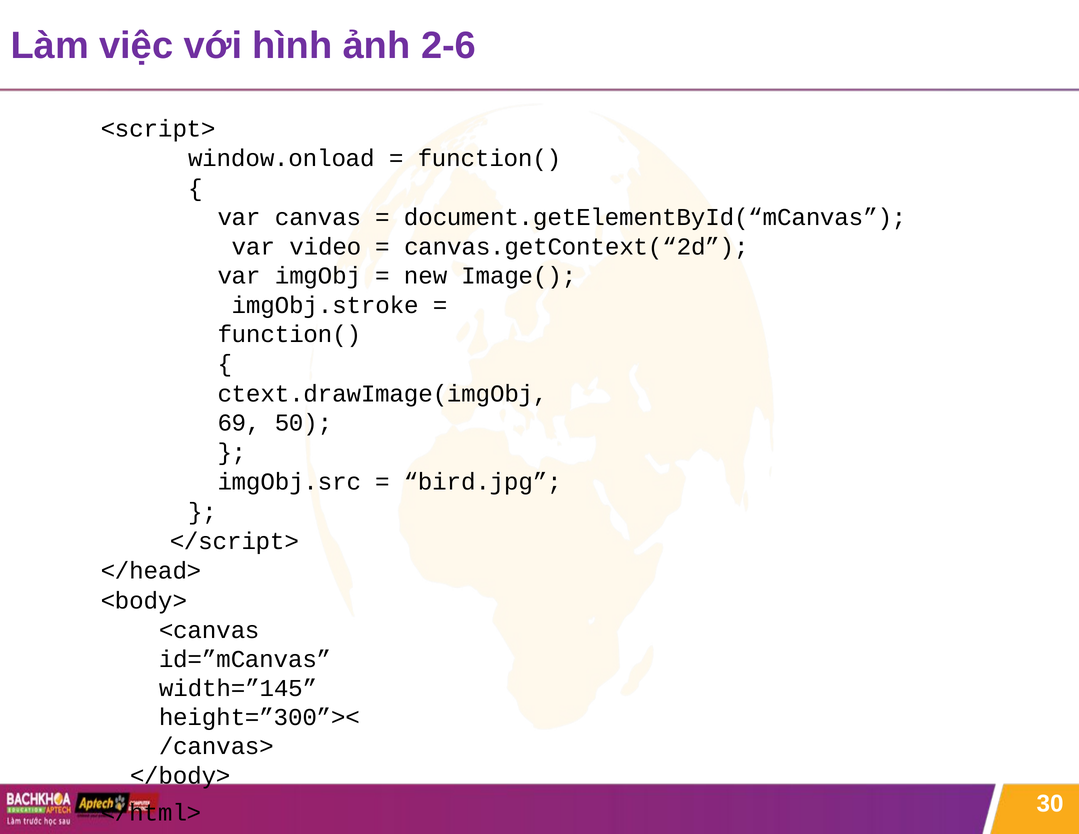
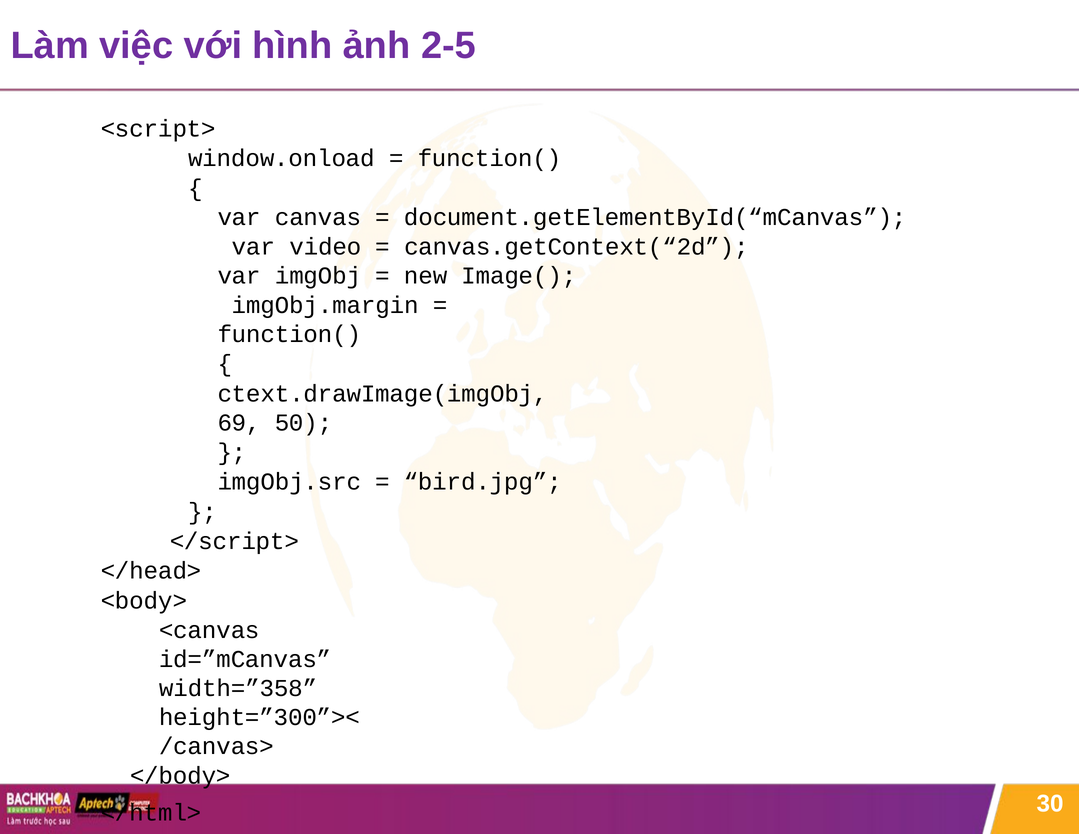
2-6: 2-6 -> 2-5
imgObj.stroke: imgObj.stroke -> imgObj.margin
width=”145: width=”145 -> width=”358
